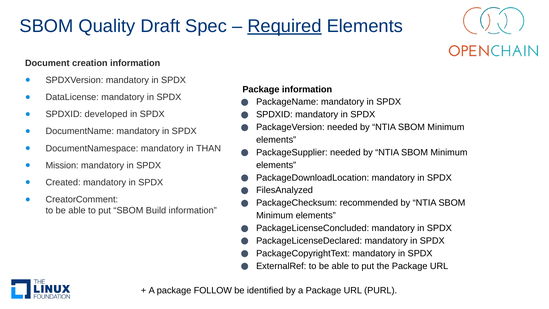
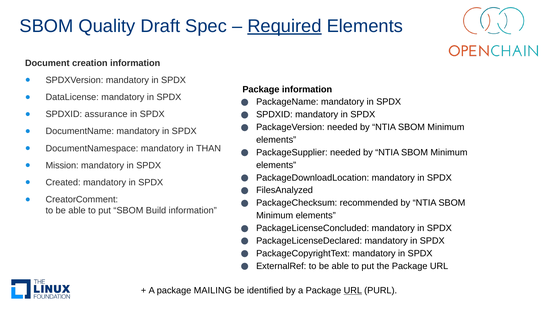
developed: developed -> assurance
FOLLOW: FOLLOW -> MAILING
URL at (353, 290) underline: none -> present
